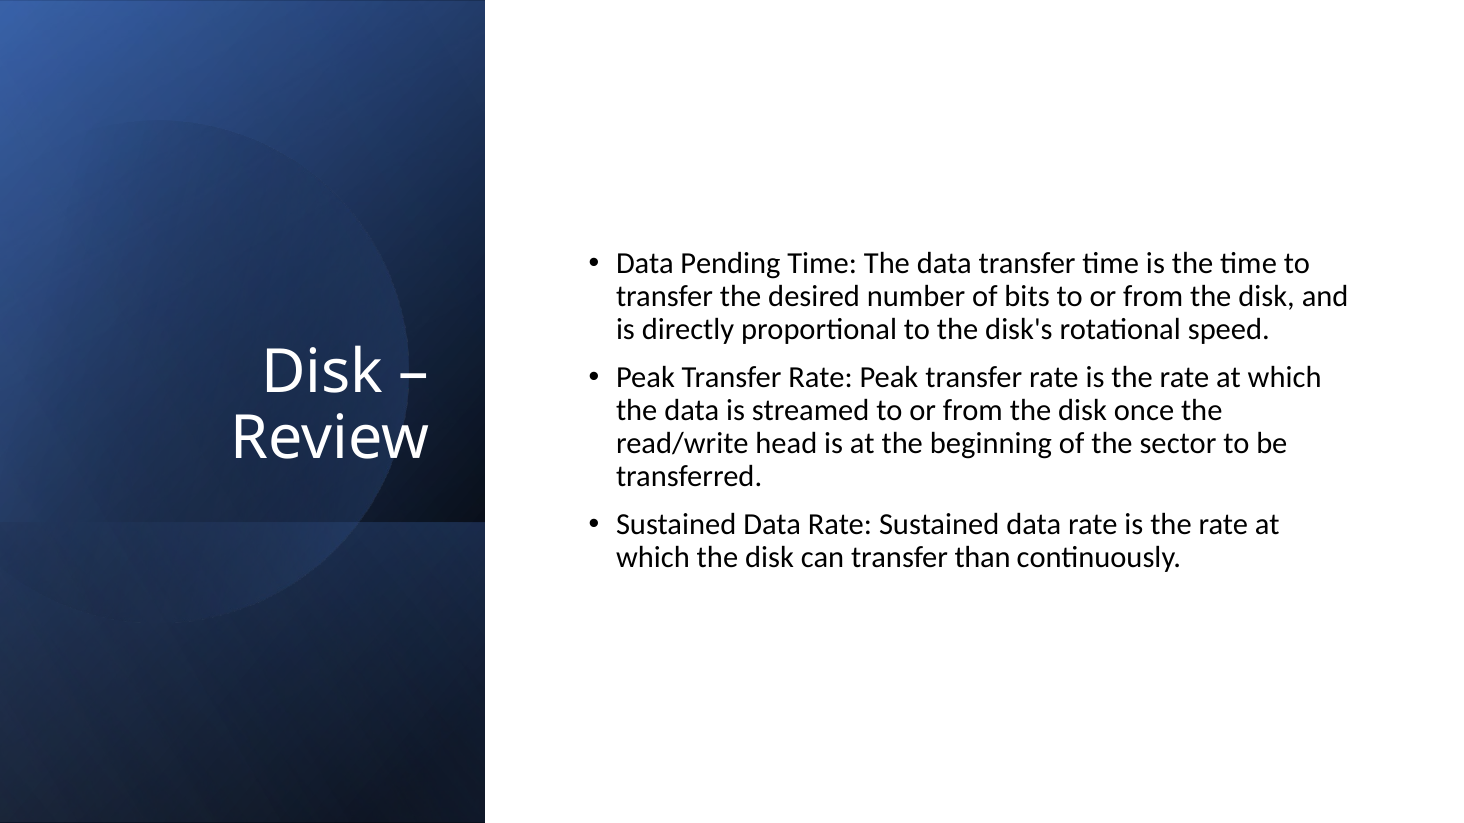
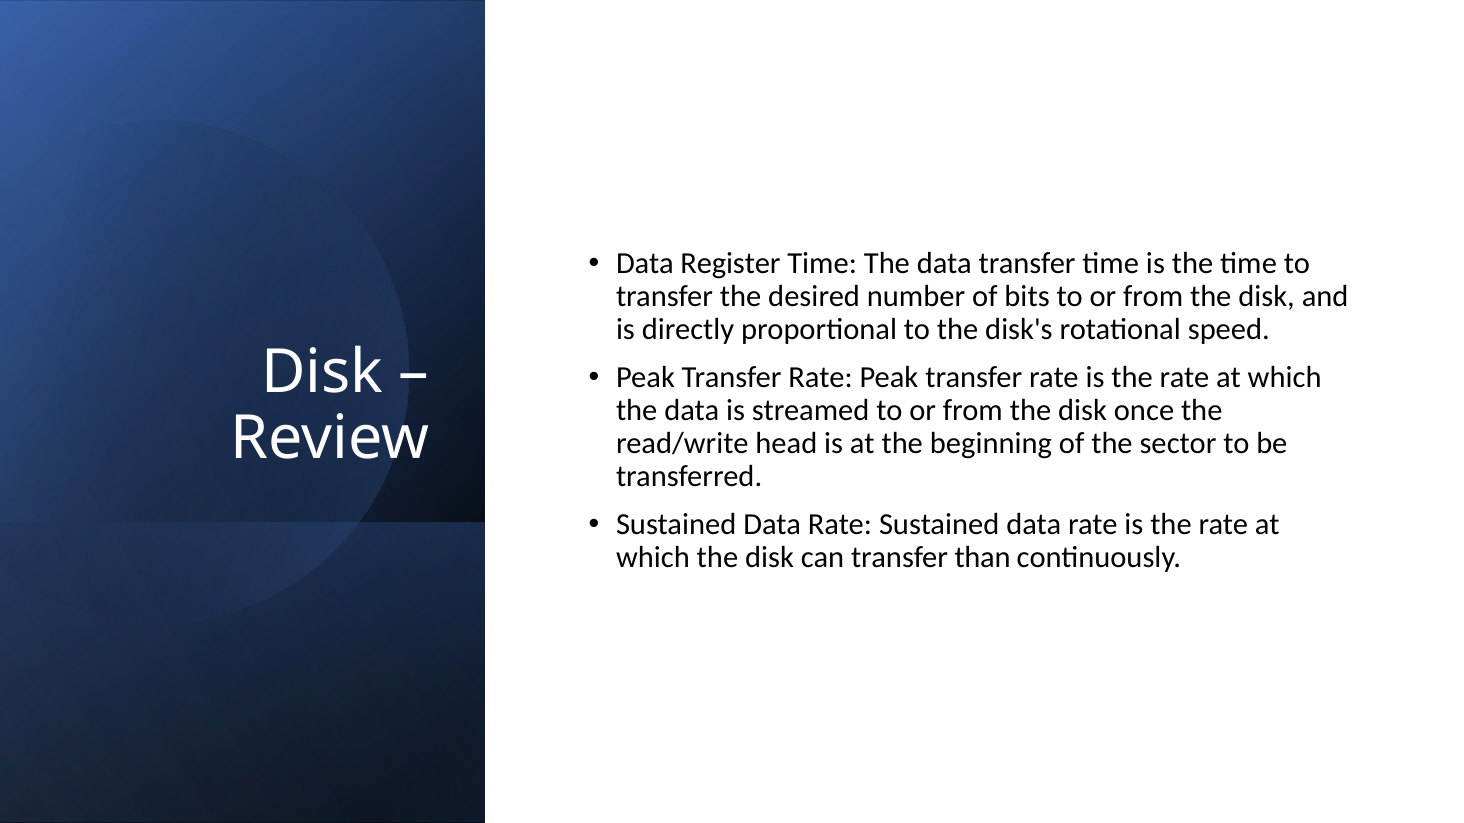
Pending: Pending -> Register
